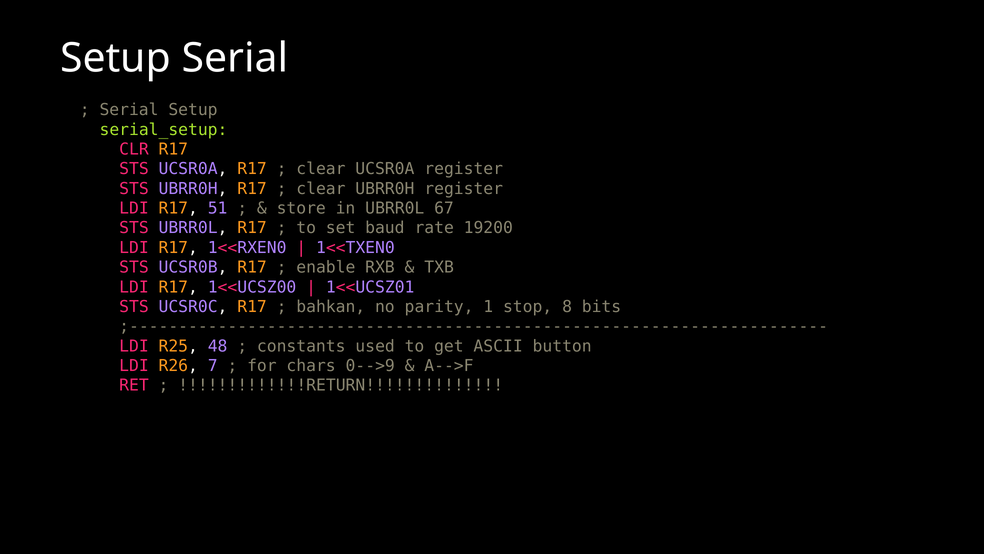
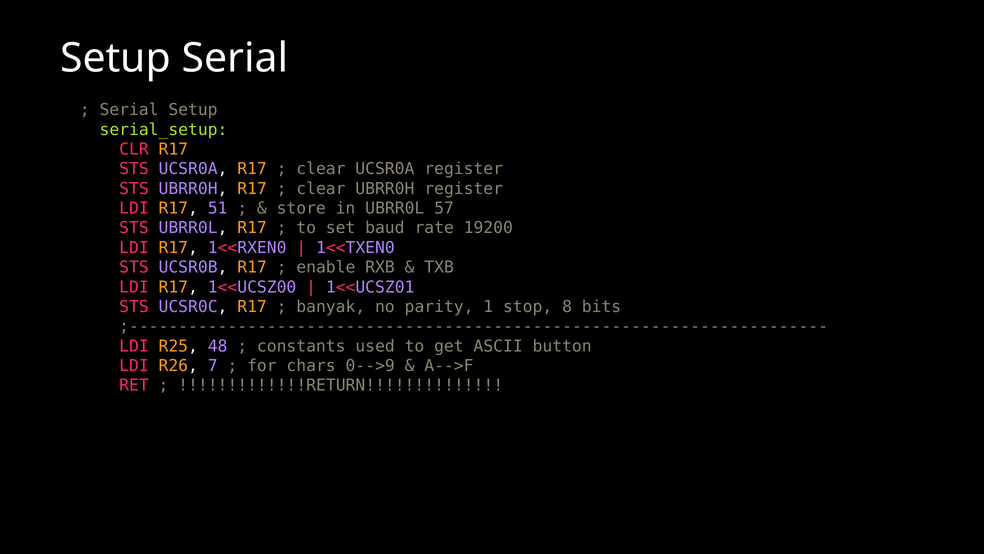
67: 67 -> 57
bahkan: bahkan -> banyak
